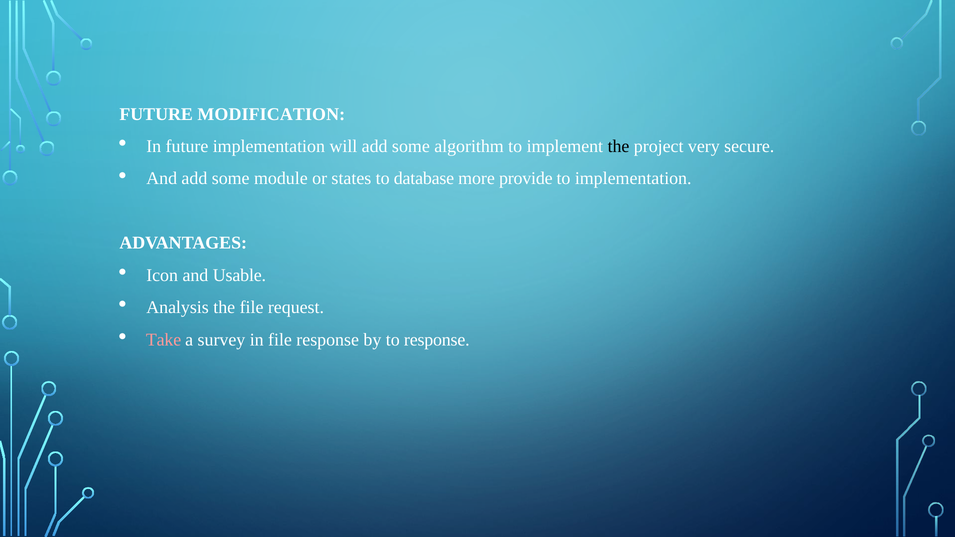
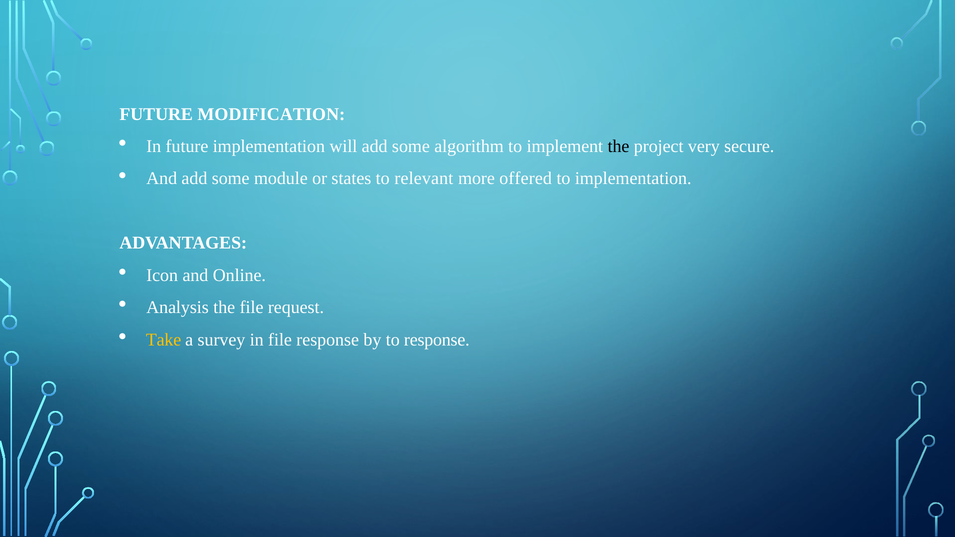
database: database -> relevant
provide: provide -> offered
Usable: Usable -> Online
Take colour: pink -> yellow
